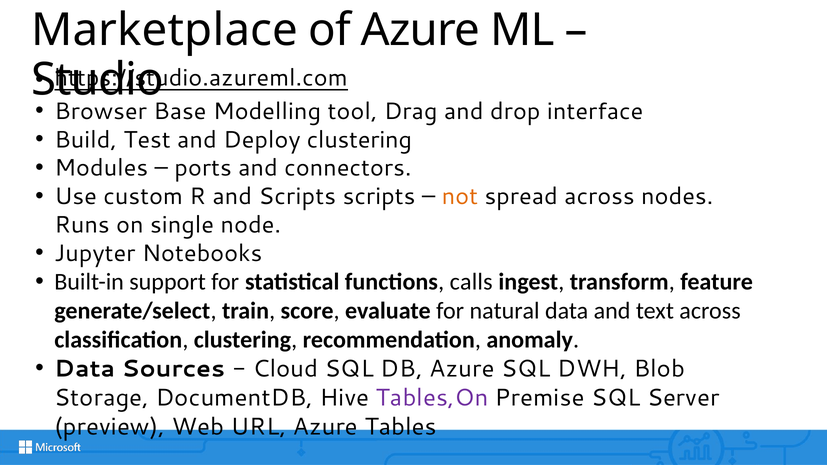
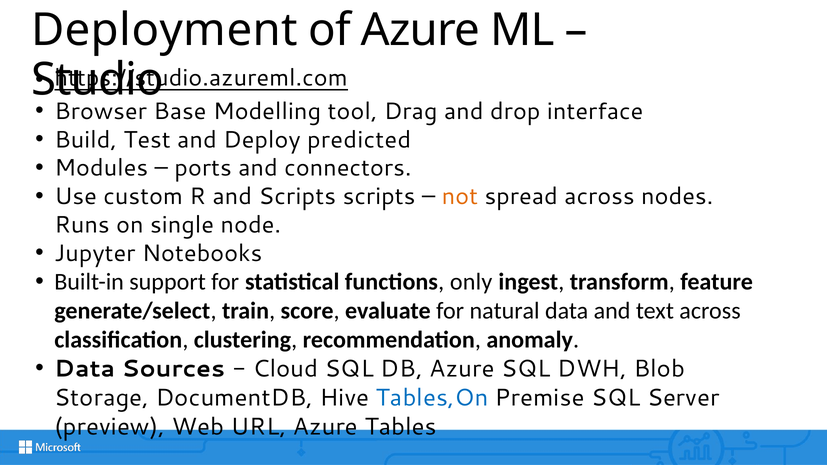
Marketplace: Marketplace -> Deployment
Deploy clustering: clustering -> predicted
calls: calls -> only
Tables,On colour: purple -> blue
